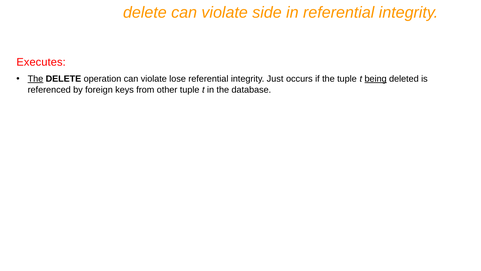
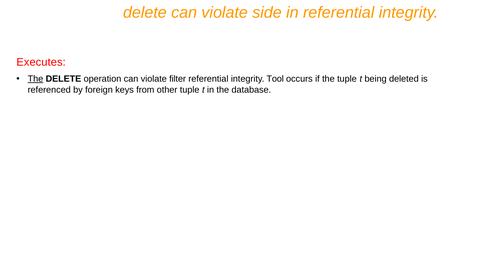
lose: lose -> filter
Just: Just -> Tool
being underline: present -> none
